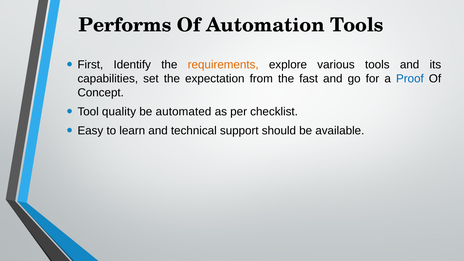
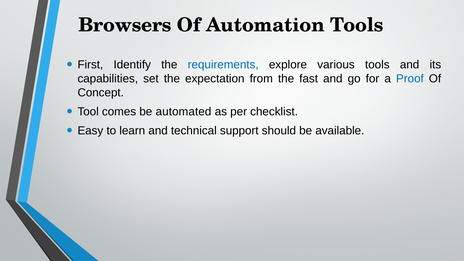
Performs: Performs -> Browsers
requirements colour: orange -> blue
quality: quality -> comes
